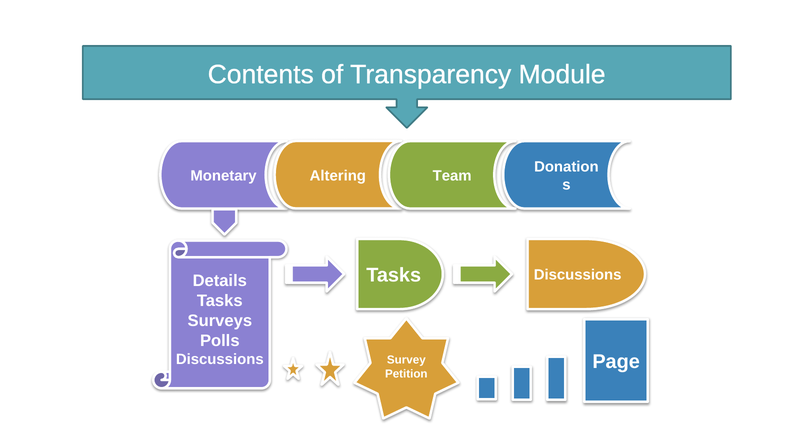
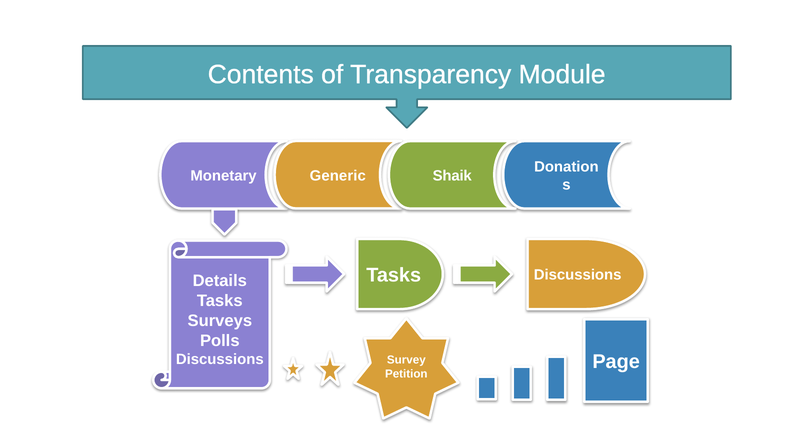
Altering: Altering -> Generic
Team: Team -> Shaik
